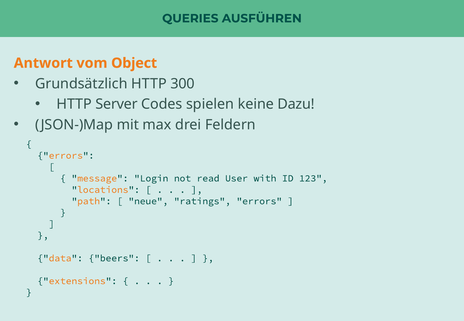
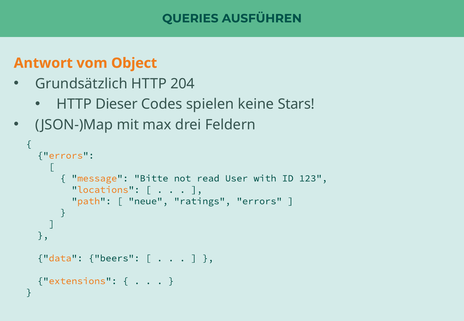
300: 300 -> 204
Server: Server -> Dieser
Dazu: Dazu -> Stars
Login: Login -> Bitte
